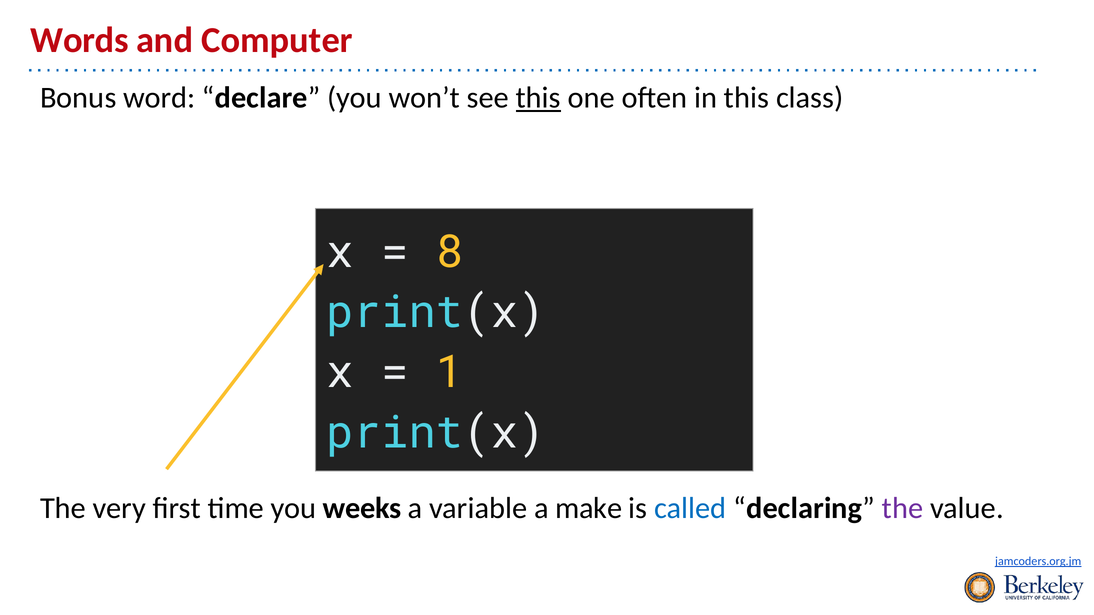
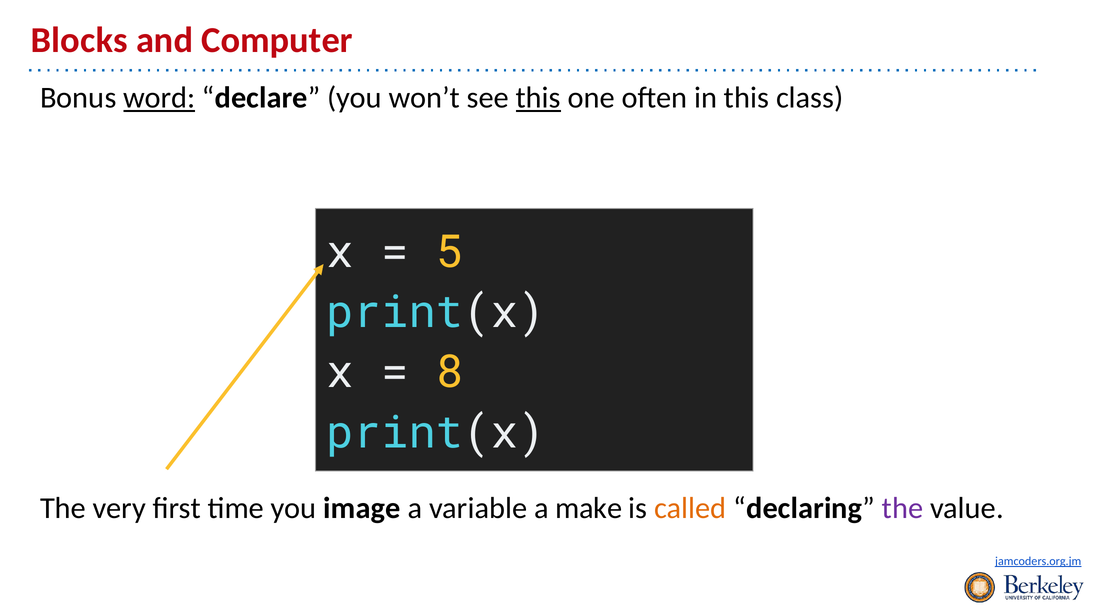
Words: Words -> Blocks
word underline: none -> present
8: 8 -> 5
1: 1 -> 8
weeks: weeks -> image
called colour: blue -> orange
